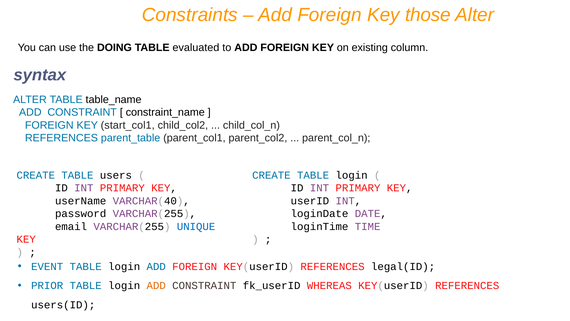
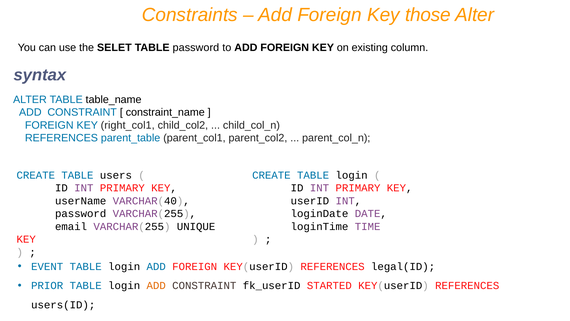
DOING: DOING -> SELET
TABLE evaluated: evaluated -> password
start_col1: start_col1 -> right_col1
UNIQUE colour: blue -> black
WHEREAS: WHEREAS -> STARTED
